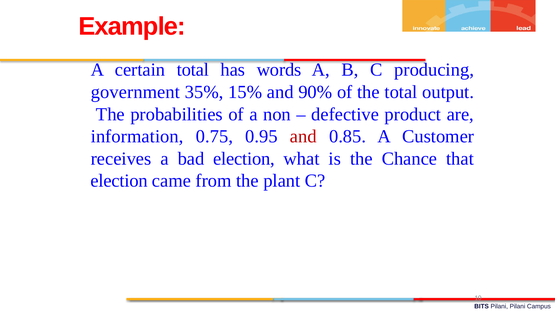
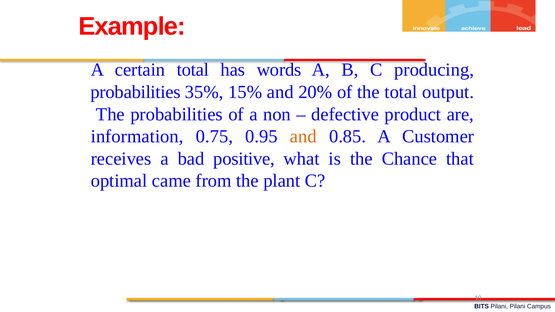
government at (135, 92): government -> probabilities
90%: 90% -> 20%
and at (303, 137) colour: red -> orange
bad election: election -> positive
election at (119, 181): election -> optimal
